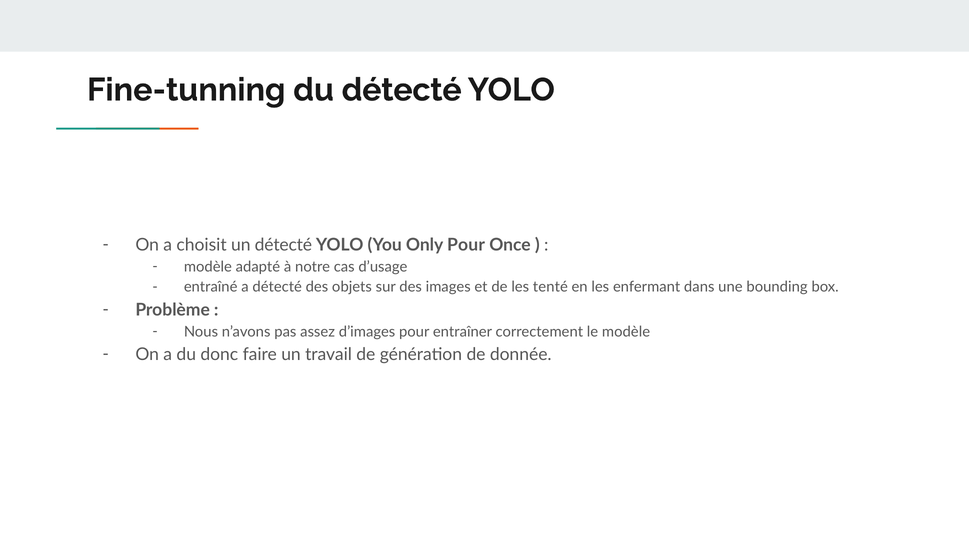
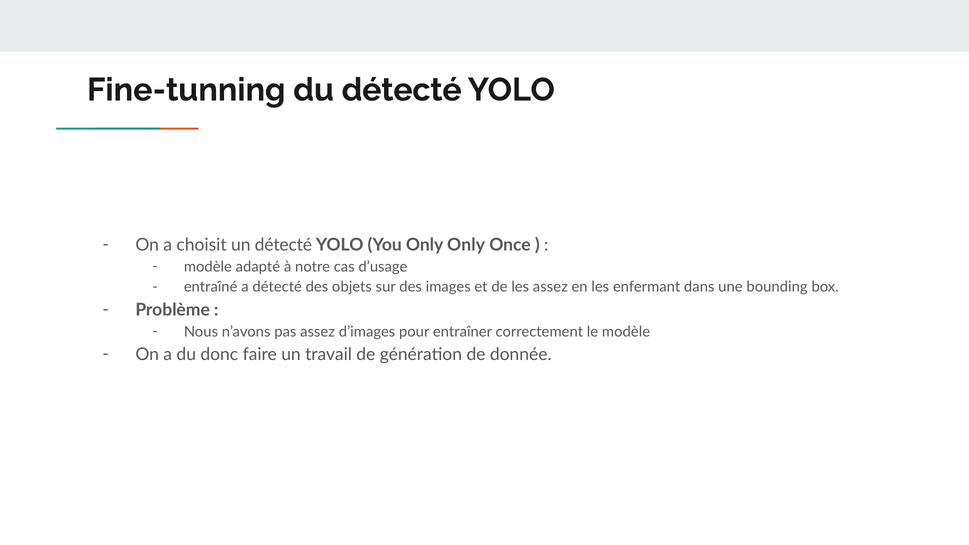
Only Pour: Pour -> Only
les tenté: tenté -> assez
